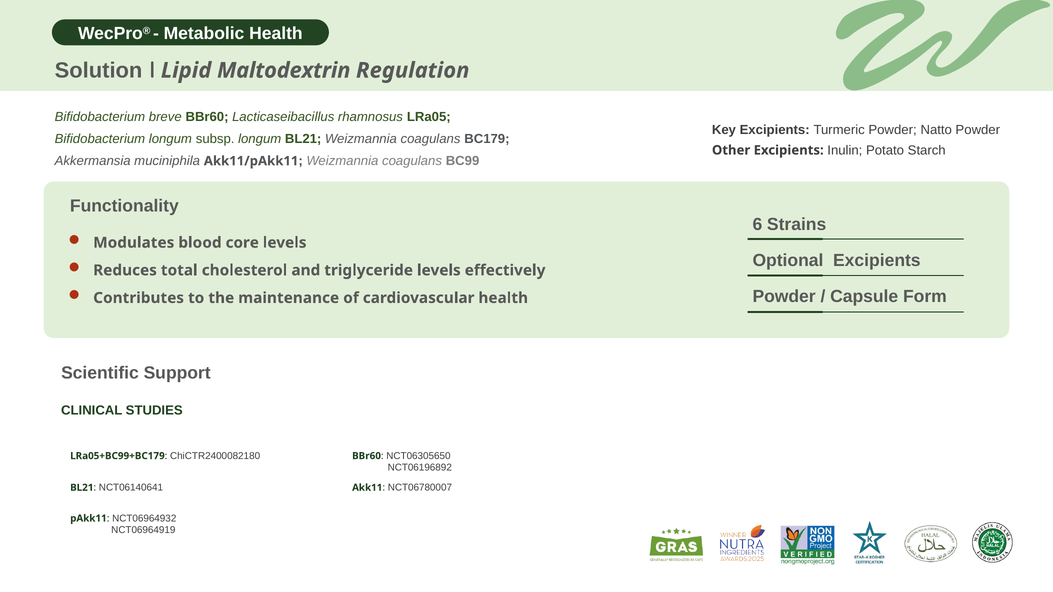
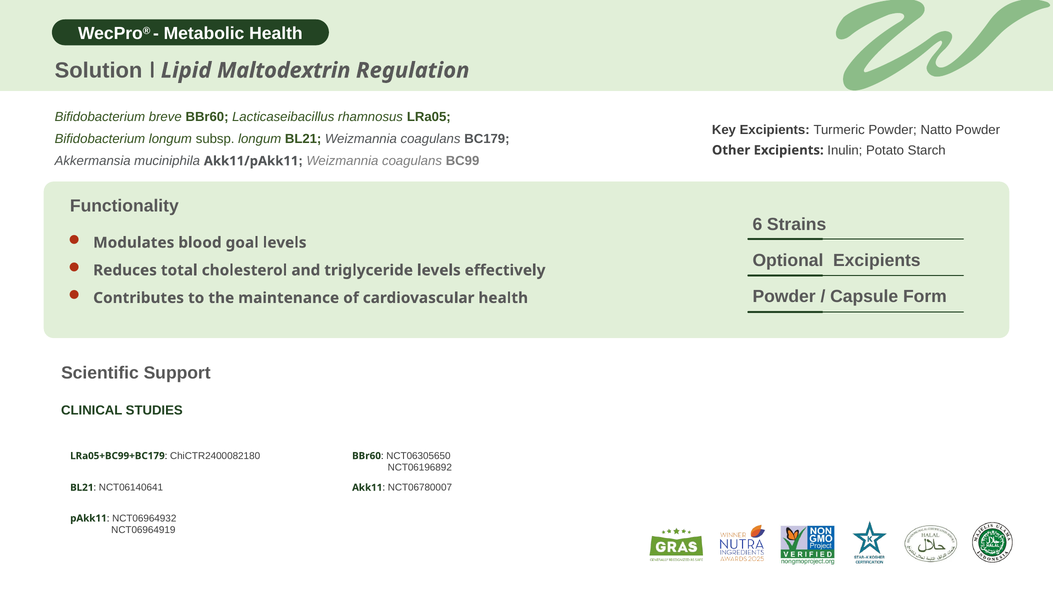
core: core -> goal
